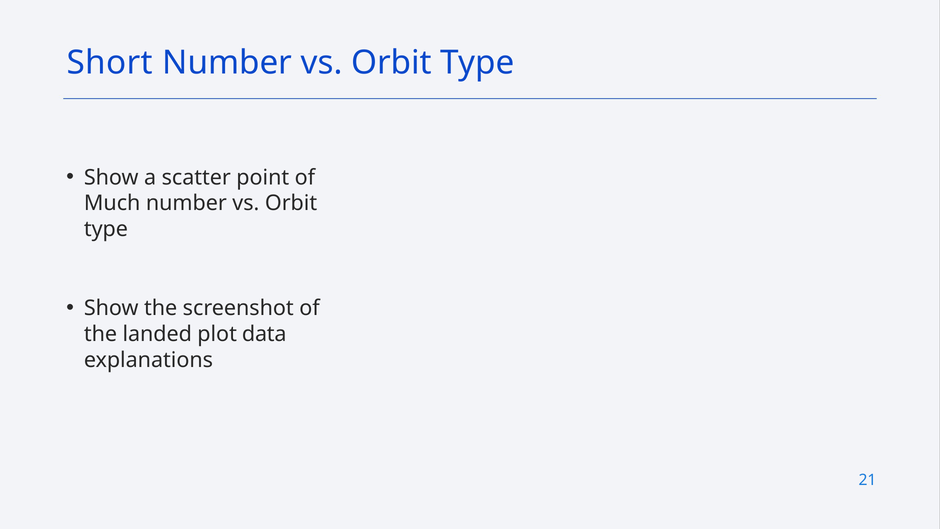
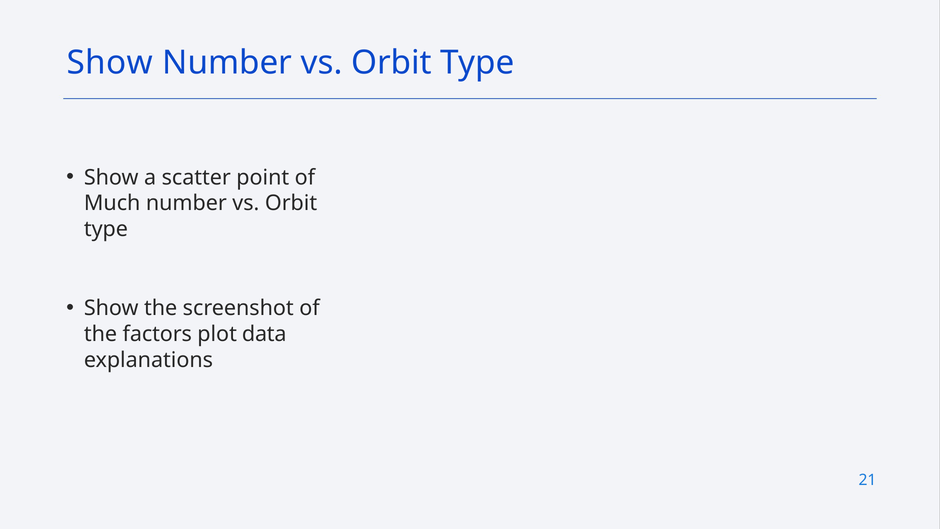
Short at (110, 63): Short -> Show
landed: landed -> factors
